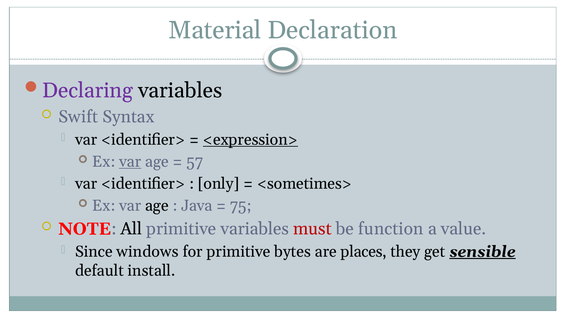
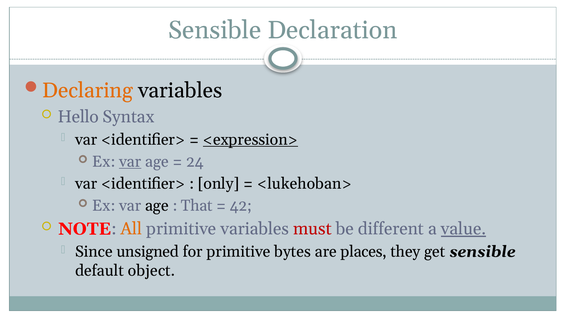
Material at (215, 30): Material -> Sensible
Declaring colour: purple -> orange
Swift: Swift -> Hello
57: 57 -> 24
<sometimes>: <sometimes> -> <lukehoban>
Java: Java -> That
75: 75 -> 42
All colour: black -> orange
function: function -> different
value underline: none -> present
windows: windows -> unsigned
sensible at (483, 252) underline: present -> none
install: install -> object
